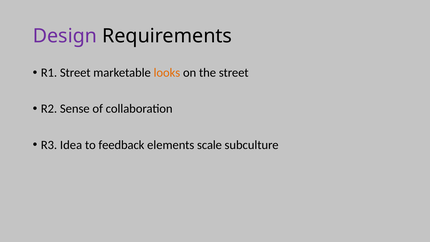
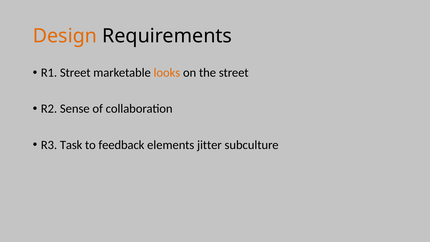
Design colour: purple -> orange
Idea: Idea -> Task
scale: scale -> jitter
